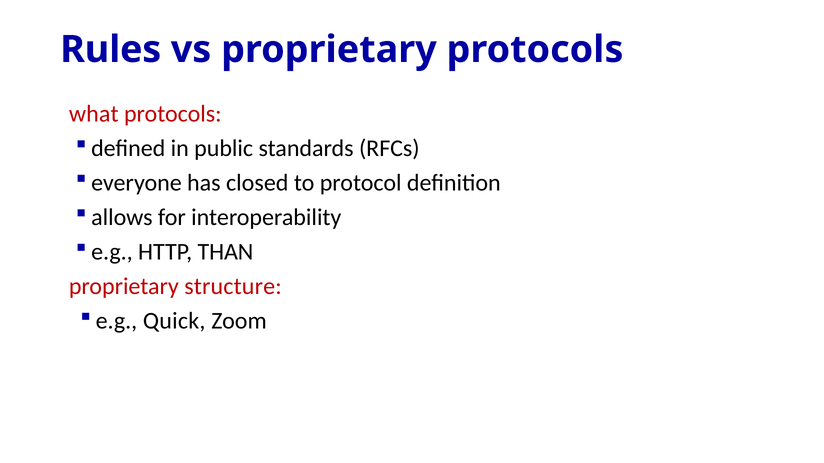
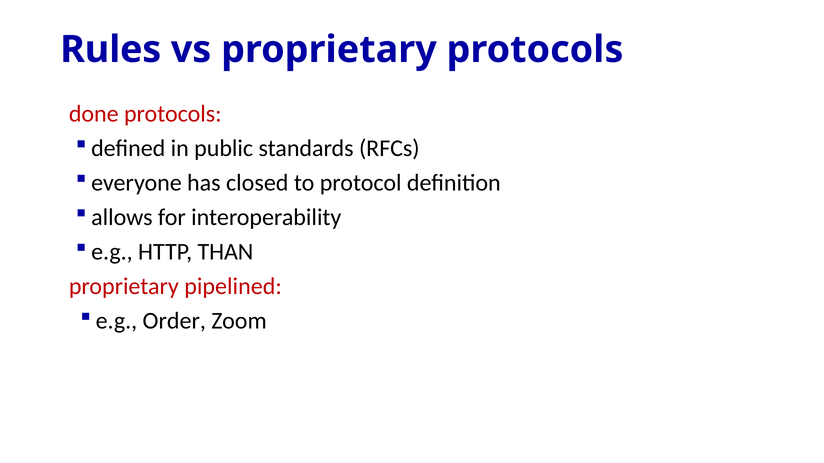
what: what -> done
structure: structure -> pipelined
Quick: Quick -> Order
